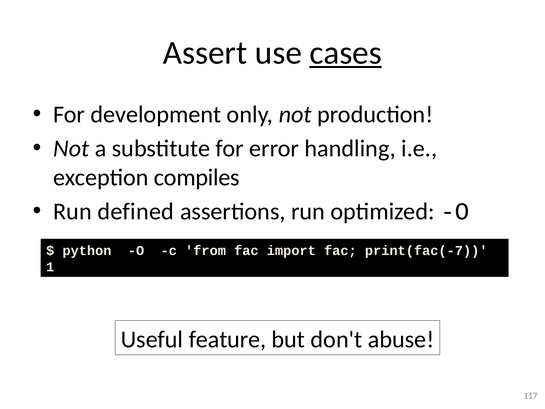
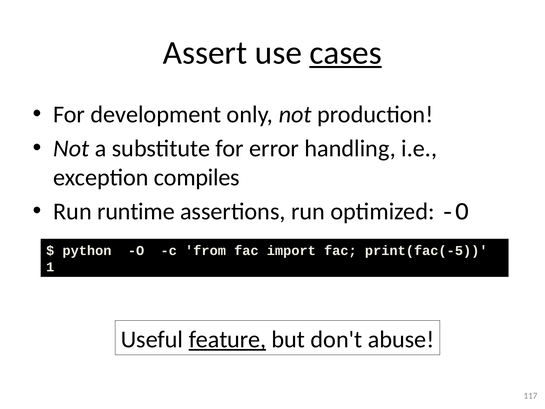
defined: defined -> runtime
print(fac(-7: print(fac(-7 -> print(fac(-5
feature underline: none -> present
